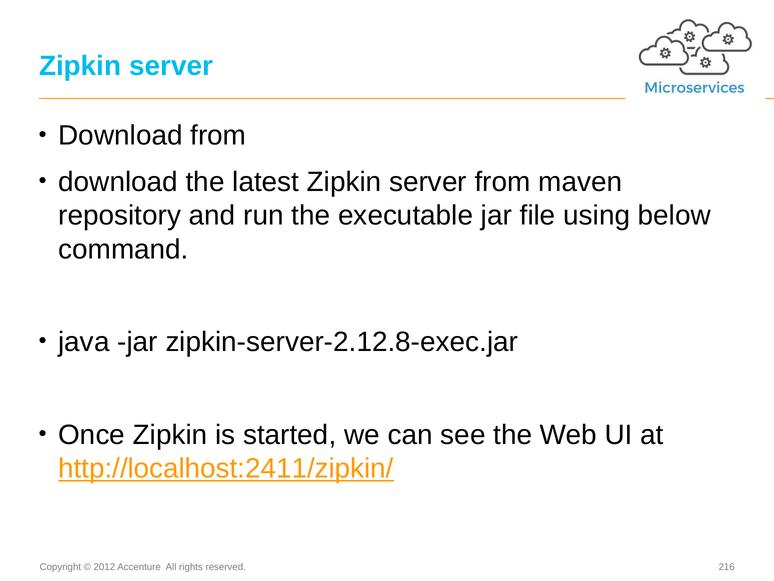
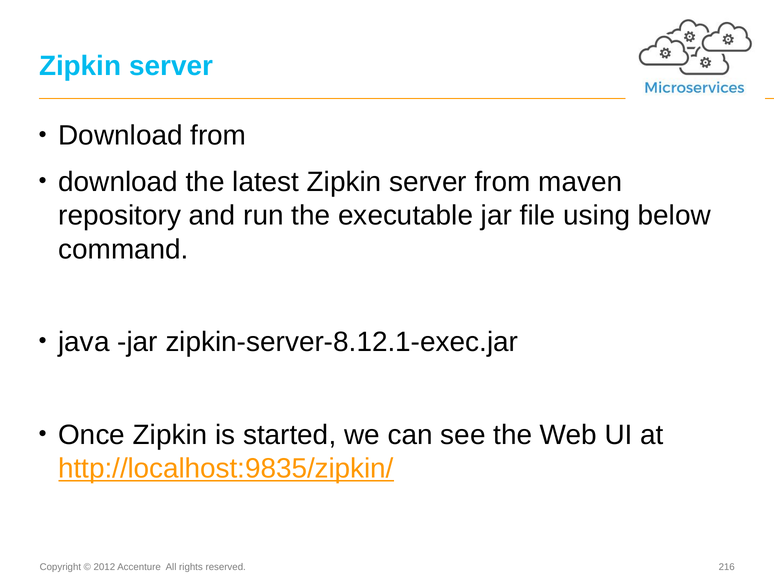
zipkin-server-2.12.8-exec.jar: zipkin-server-2.12.8-exec.jar -> zipkin-server-8.12.1-exec.jar
http://localhost:2411/zipkin/: http://localhost:2411/zipkin/ -> http://localhost:9835/zipkin/
